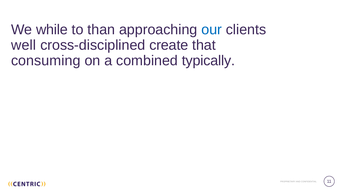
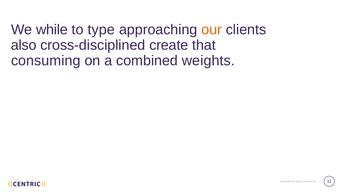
than: than -> type
our colour: blue -> orange
well: well -> also
typically: typically -> weights
